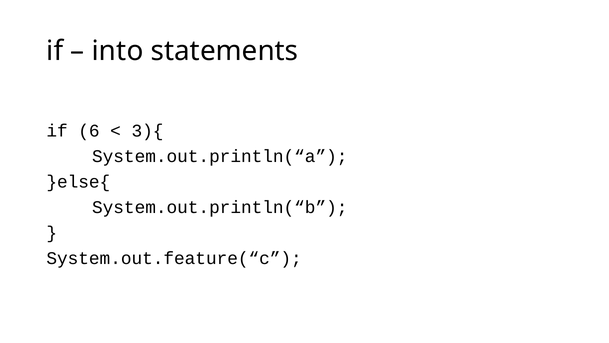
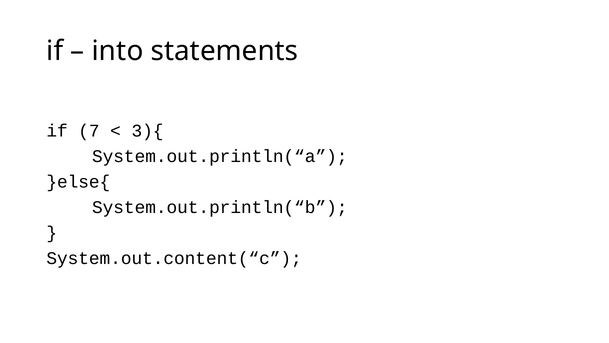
6: 6 -> 7
System.out.feature(“c: System.out.feature(“c -> System.out.content(“c
